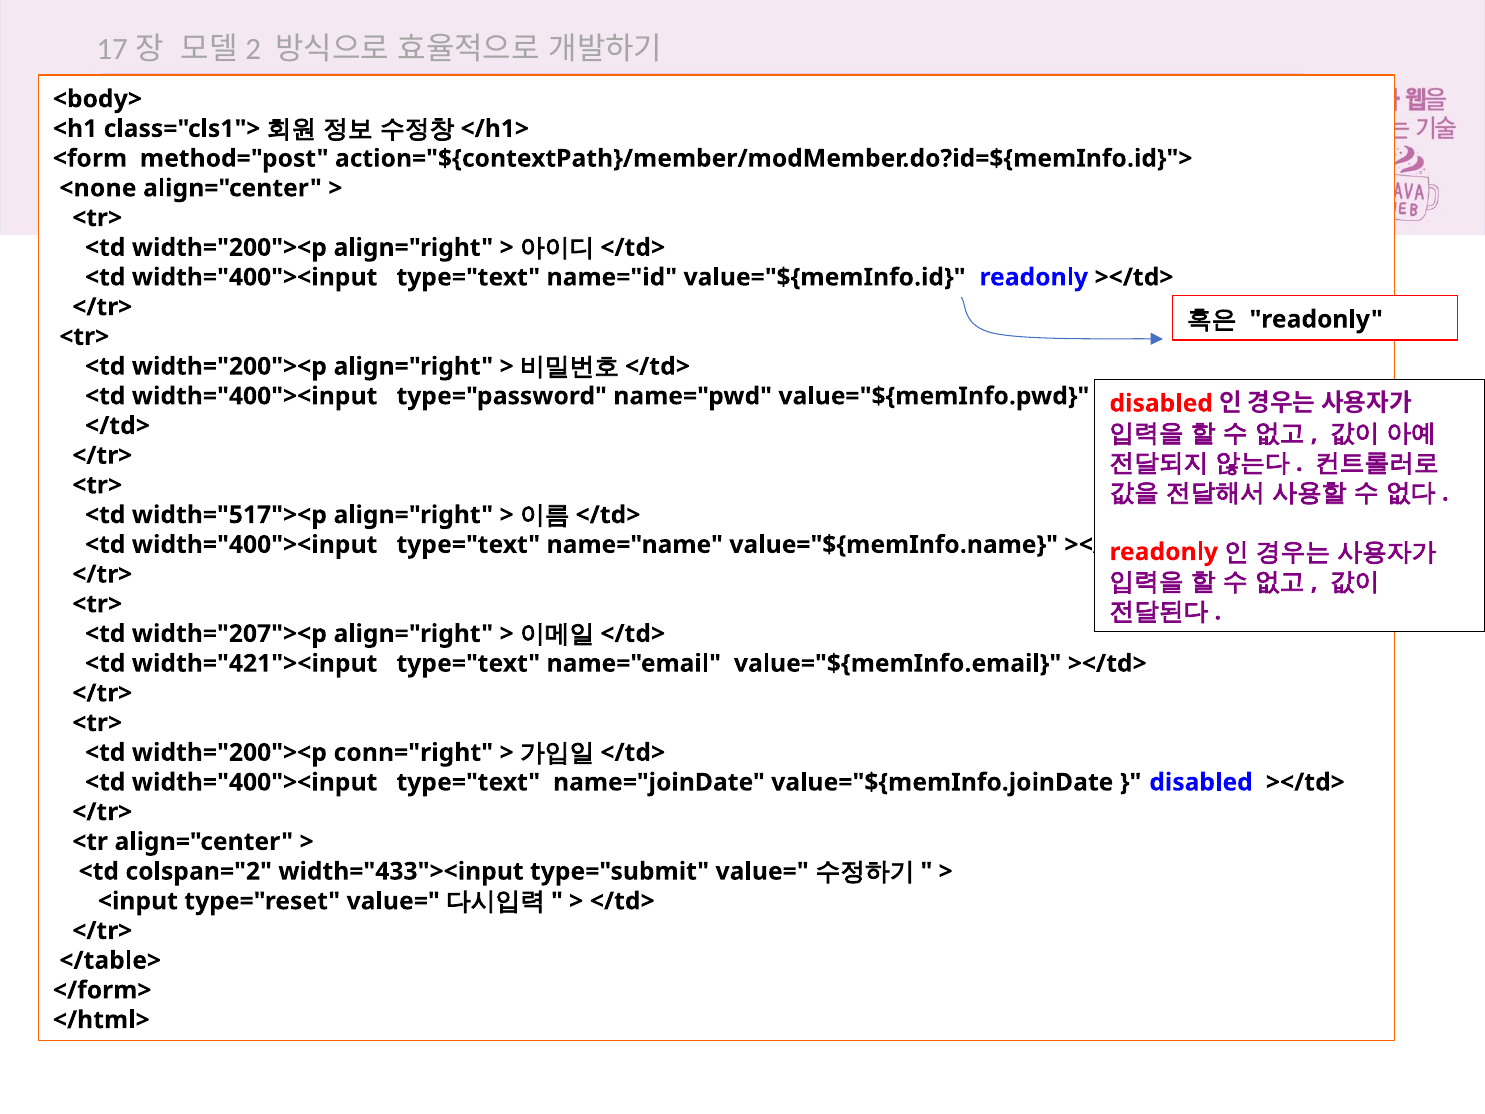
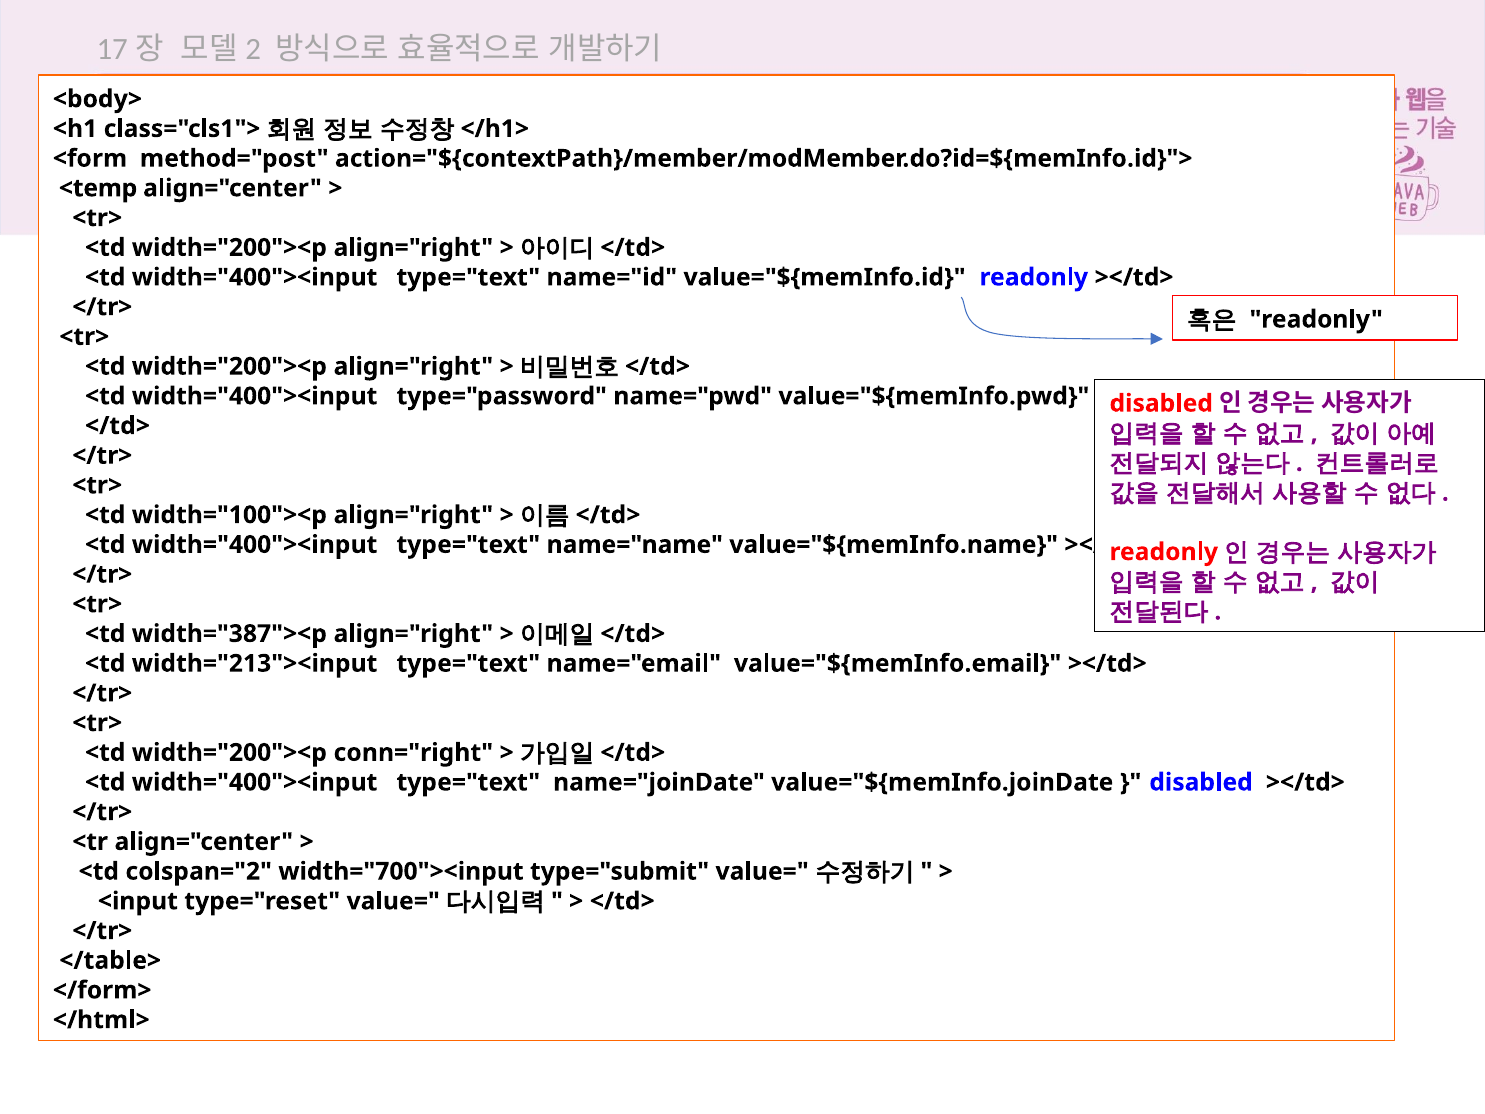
<none: <none -> <temp
width="517"><p: width="517"><p -> width="100"><p
width="207"><p: width="207"><p -> width="387"><p
width="421"><input: width="421"><input -> width="213"><input
width="433"><input: width="433"><input -> width="700"><input
